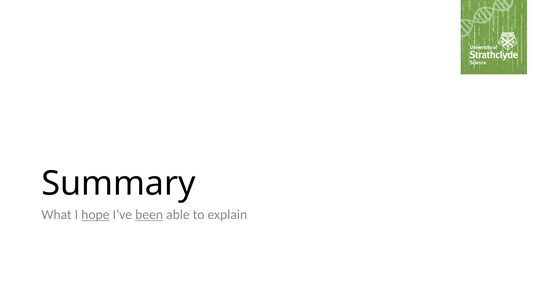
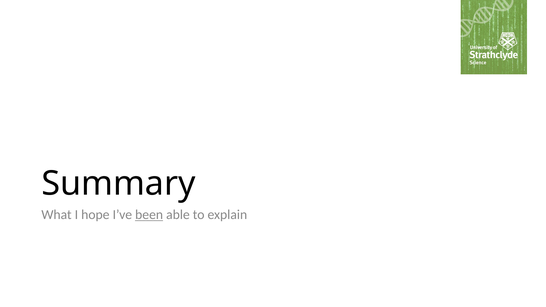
hope underline: present -> none
